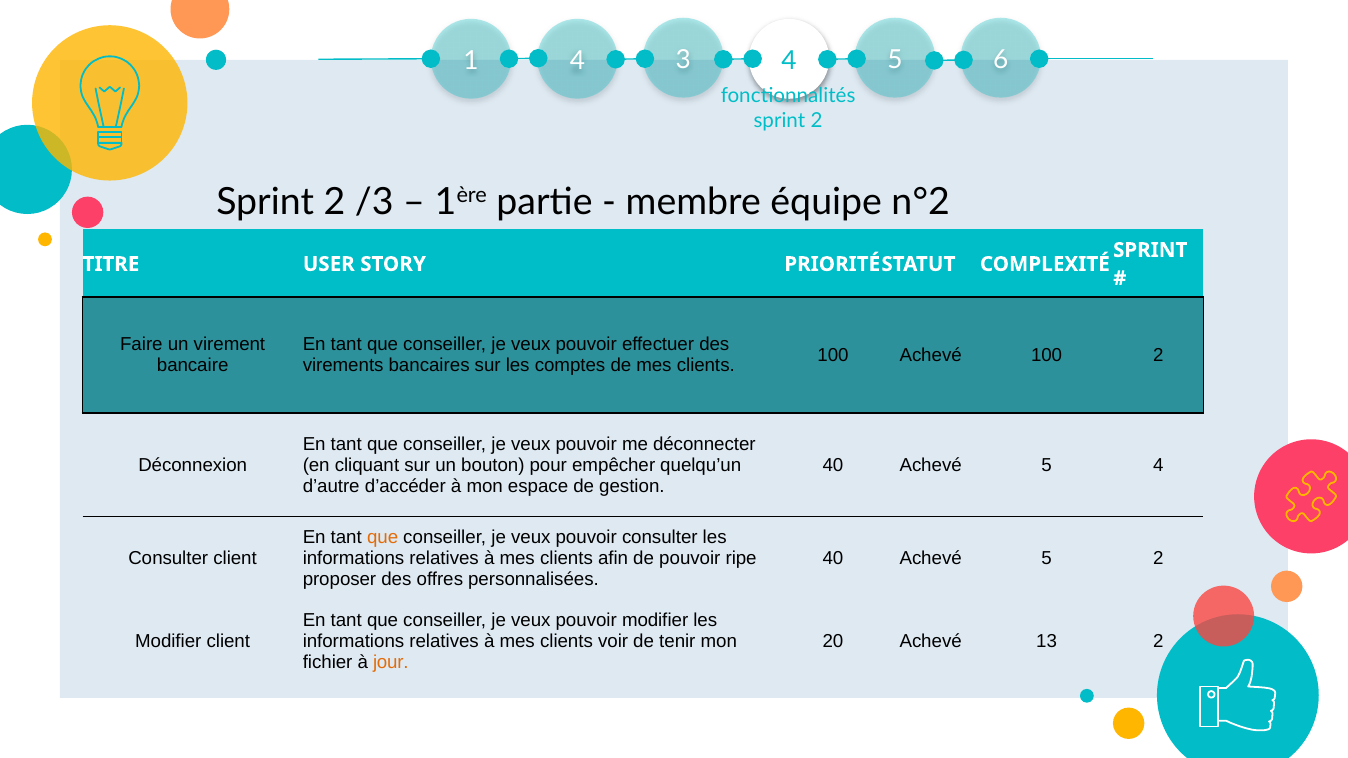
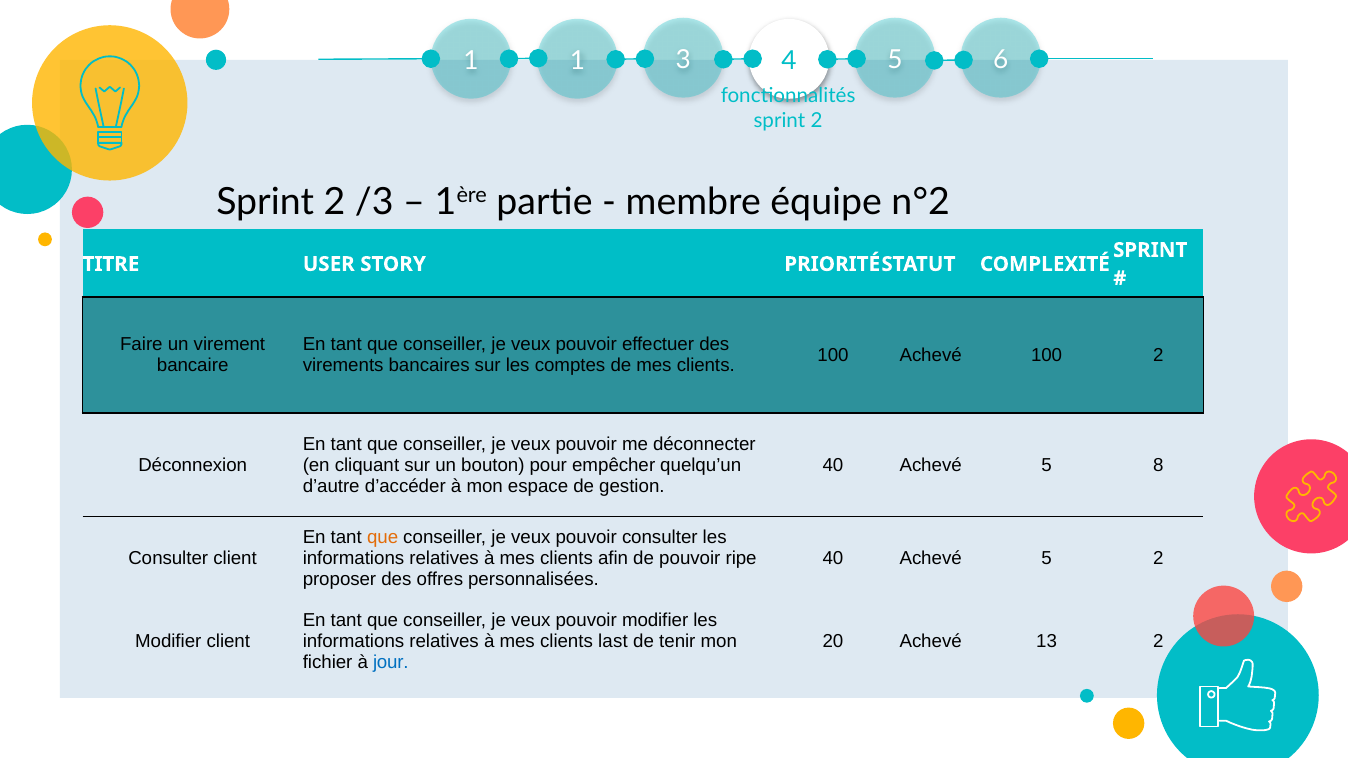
1 4: 4 -> 1
5 4: 4 -> 8
voir: voir -> last
jour colour: orange -> blue
